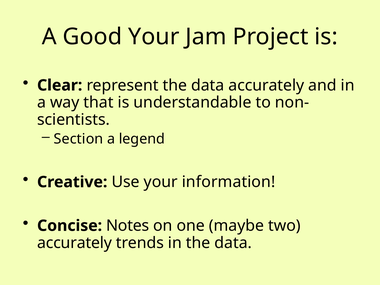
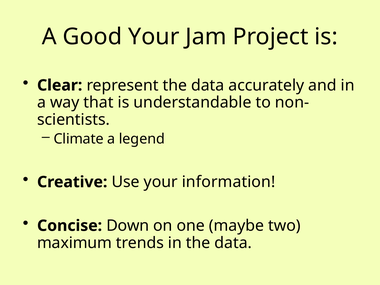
Section: Section -> Climate
Notes: Notes -> Down
accurately at (75, 243): accurately -> maximum
